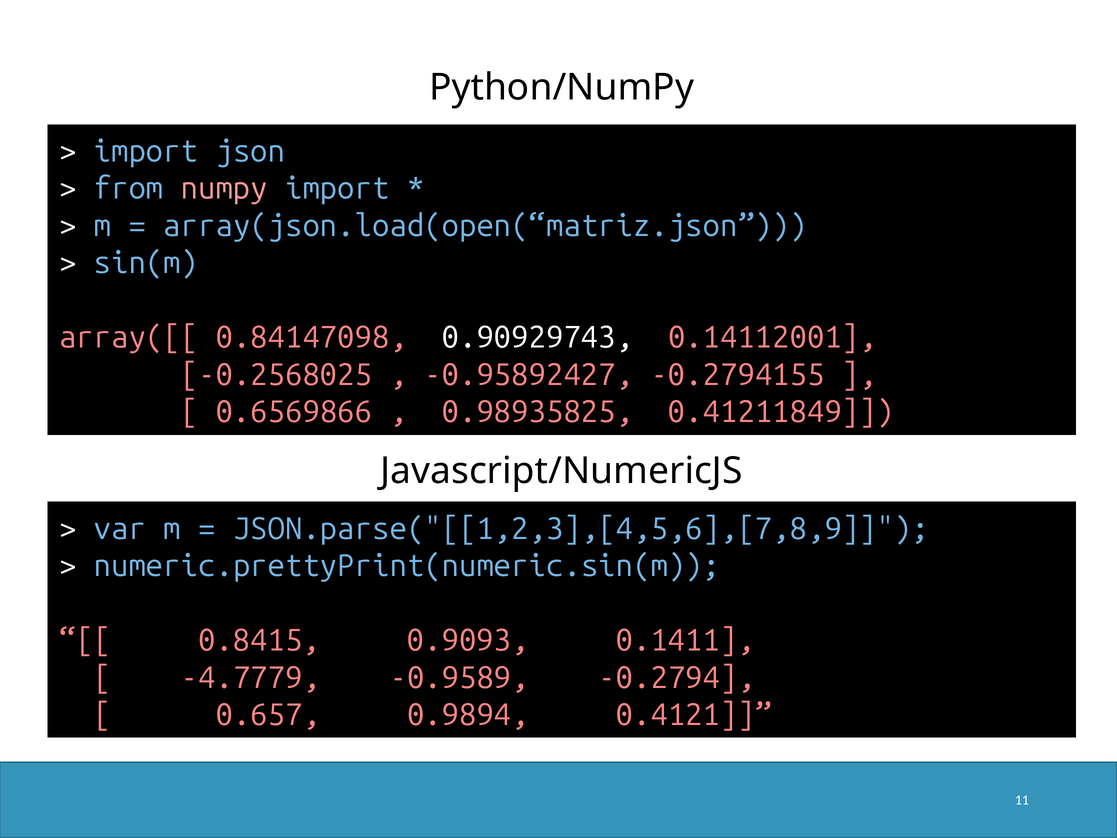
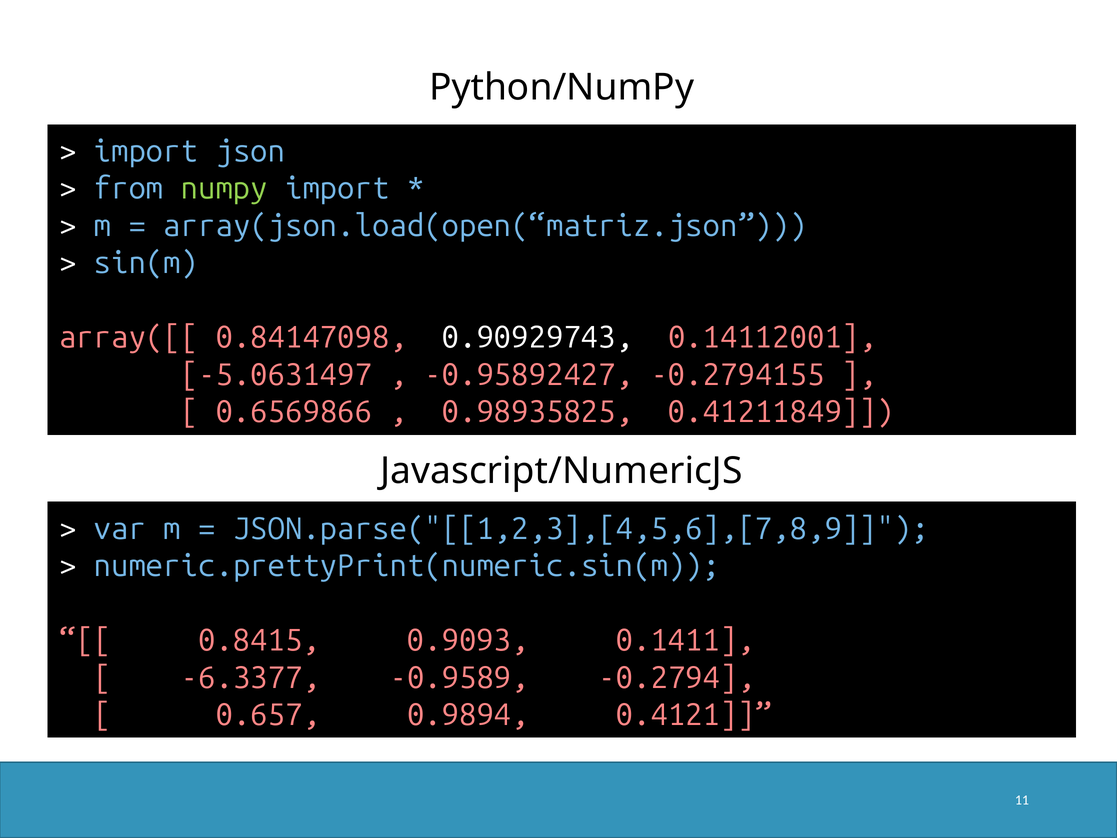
numpy colour: pink -> light green
-0.2568025: -0.2568025 -> -5.0631497
-4.7779: -4.7779 -> -6.3377
